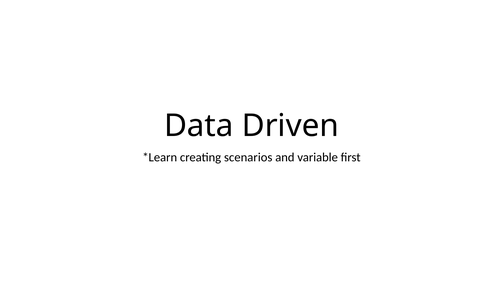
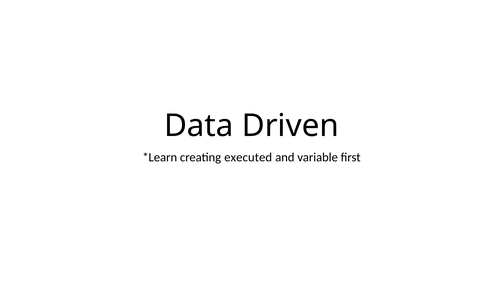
scenarios: scenarios -> executed
